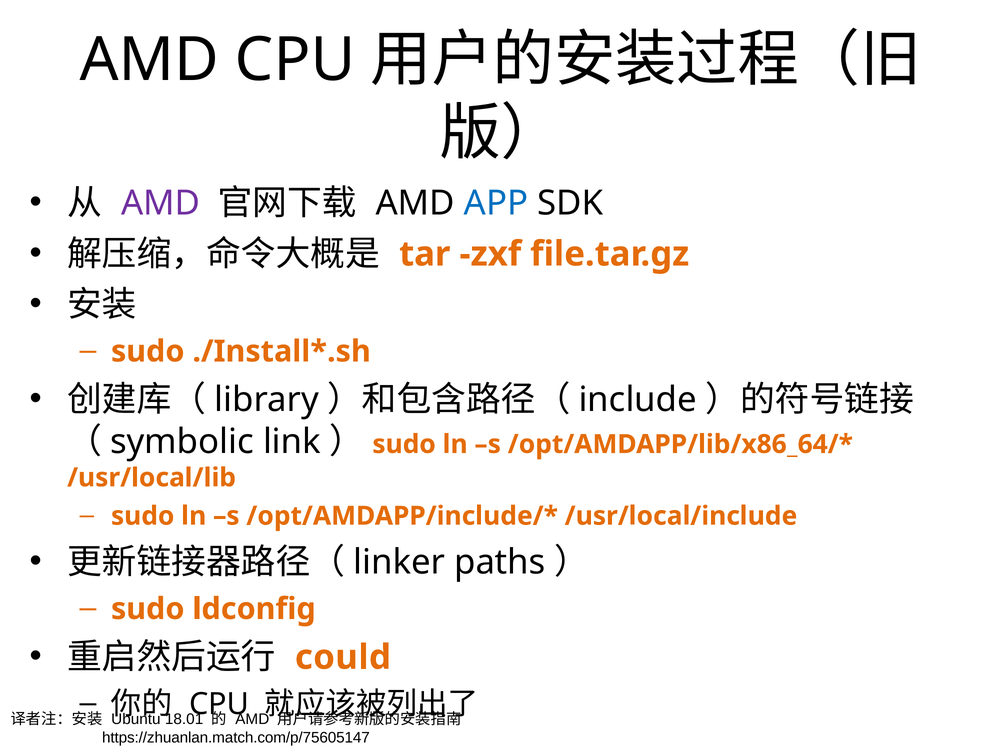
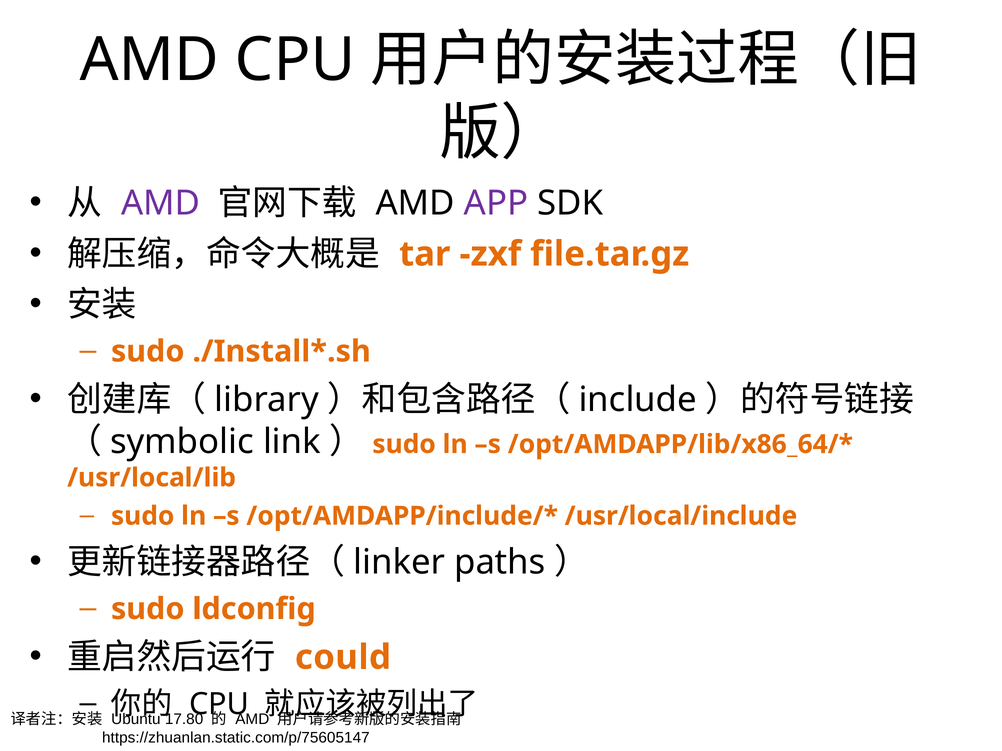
APP colour: blue -> purple
18.01: 18.01 -> 17.80
https://zhuanlan.match.com/p/75605147: https://zhuanlan.match.com/p/75605147 -> https://zhuanlan.static.com/p/75605147
